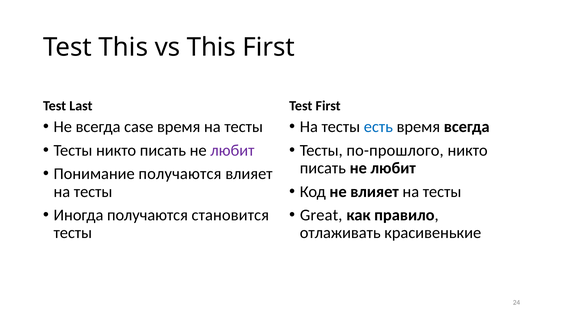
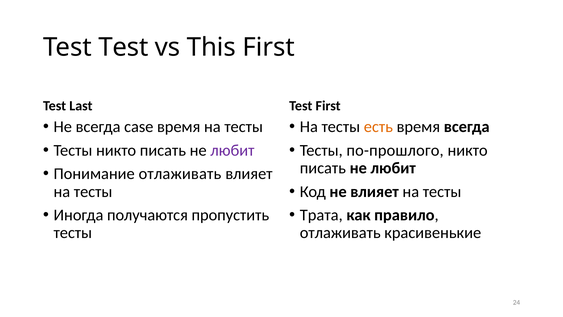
Test This: This -> Test
есть colour: blue -> orange
Понимание получаются: получаются -> отлаживать
становится: становится -> пропустить
Great: Great -> Трата
